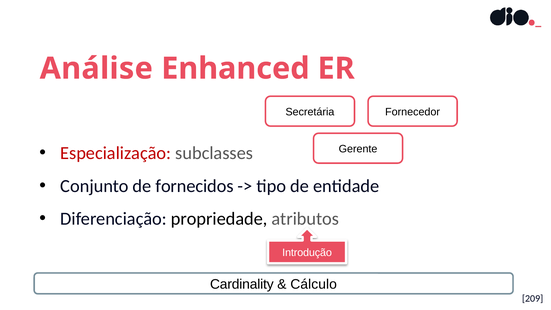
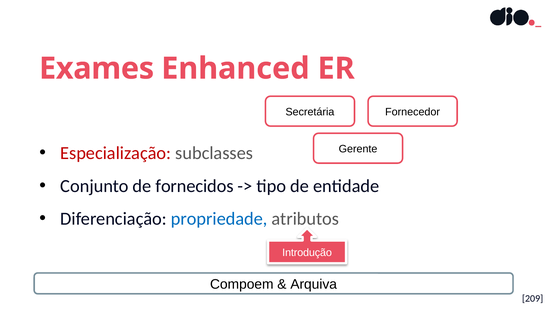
Análise: Análise -> Exames
propriedade colour: black -> blue
Cardinality: Cardinality -> Compoem
Cálculo: Cálculo -> Arquiva
